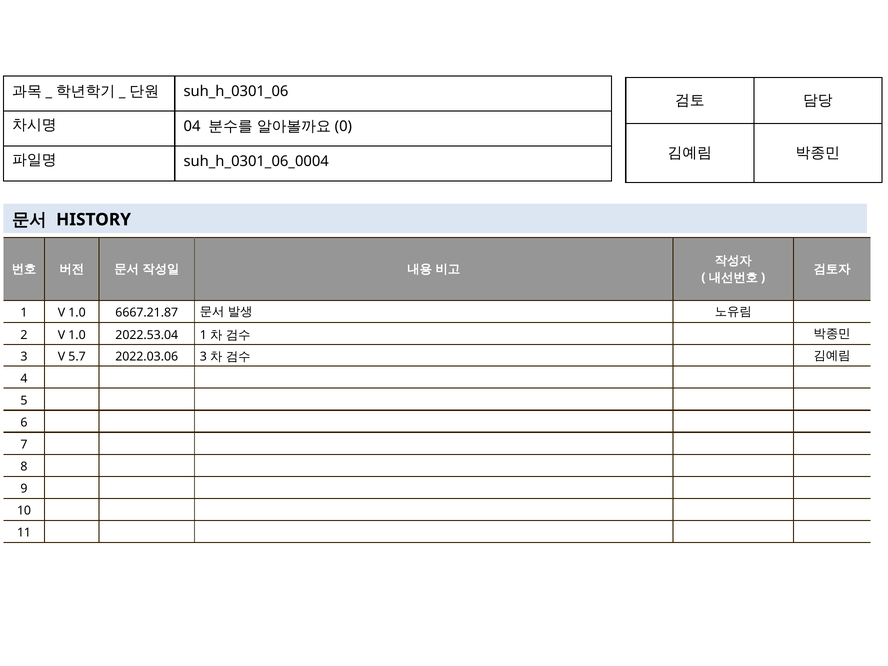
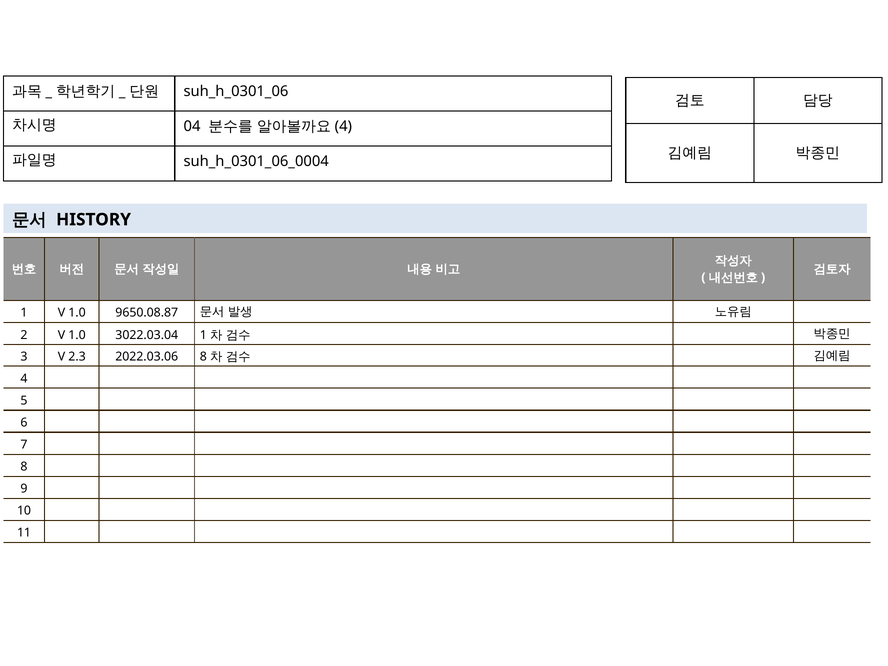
0 at (343, 126): 0 -> 4
6667.21.87: 6667.21.87 -> 9650.08.87
2022.53.04: 2022.53.04 -> 3022.03.04
5.7: 5.7 -> 2.3
2022.03.06 3: 3 -> 8
